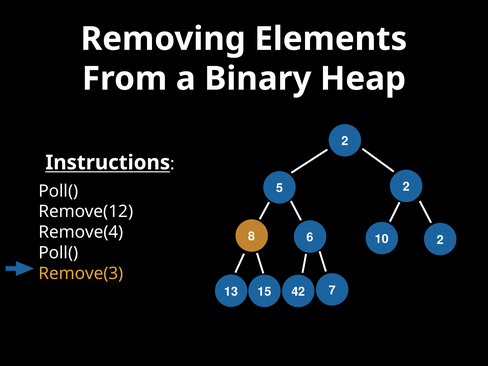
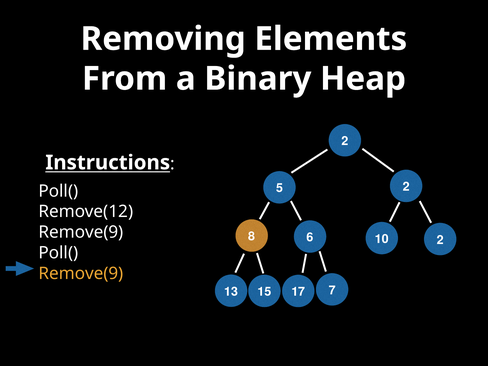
Remove(4 at (81, 232): Remove(4 -> Remove(9
Remove(3 at (81, 273): Remove(3 -> Remove(9
42: 42 -> 17
